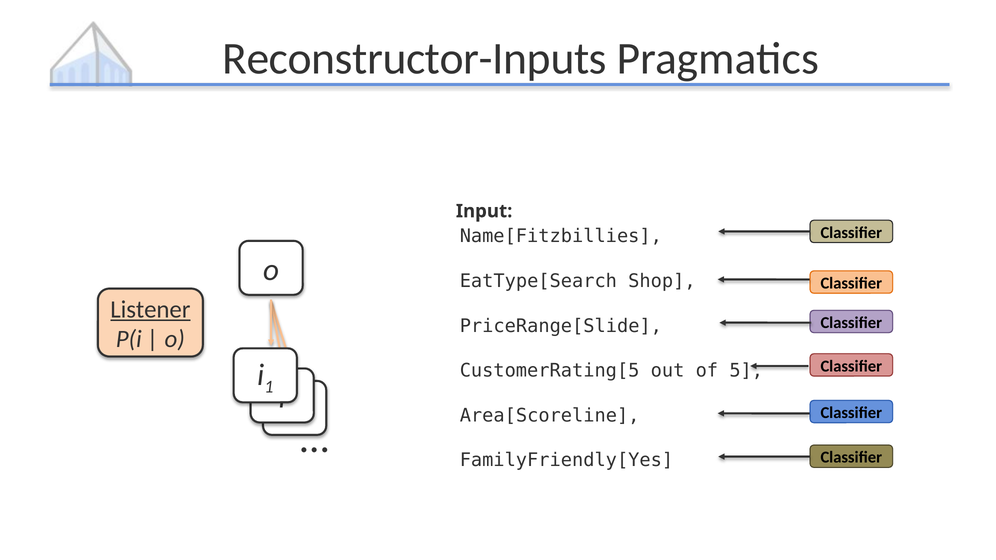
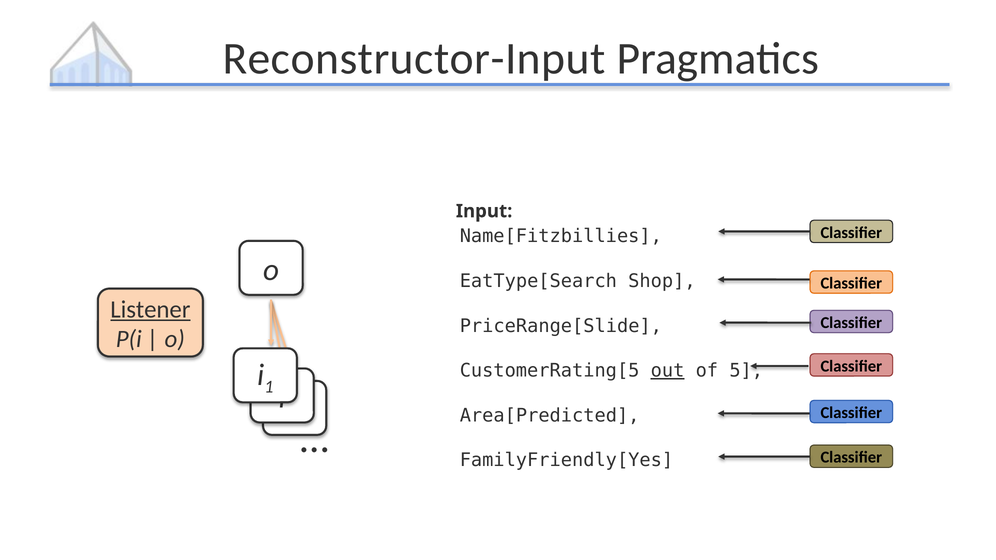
Reconstructor-Inputs: Reconstructor-Inputs -> Reconstructor-Input
out underline: none -> present
Area[Scoreline: Area[Scoreline -> Area[Predicted
